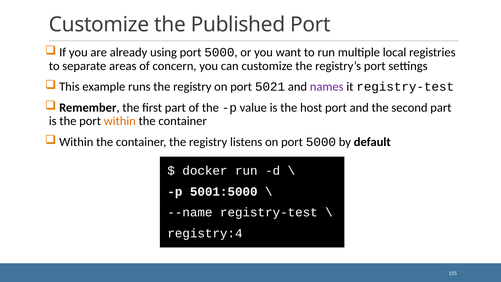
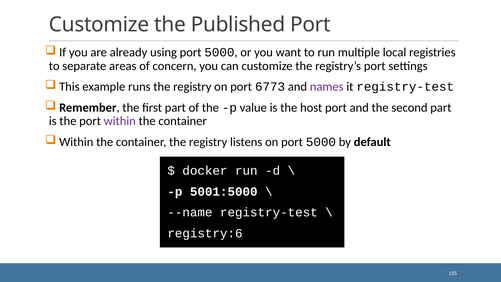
5021: 5021 -> 6773
within at (120, 121) colour: orange -> purple
registry:4: registry:4 -> registry:6
